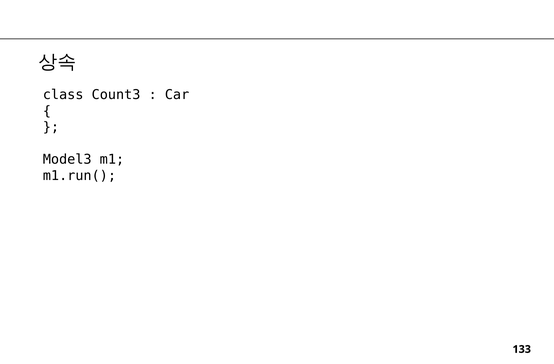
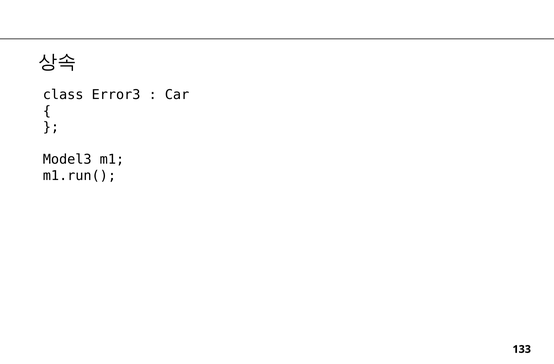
Count3: Count3 -> Error3
